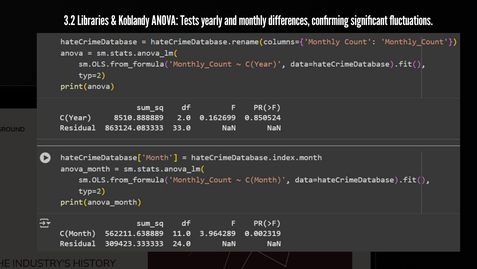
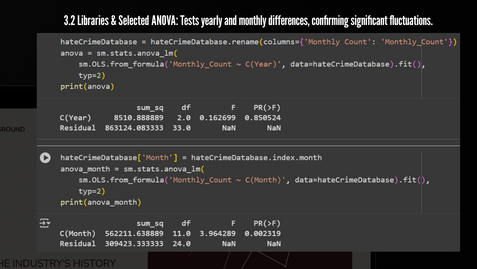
Koblandy: Koblandy -> Selected
